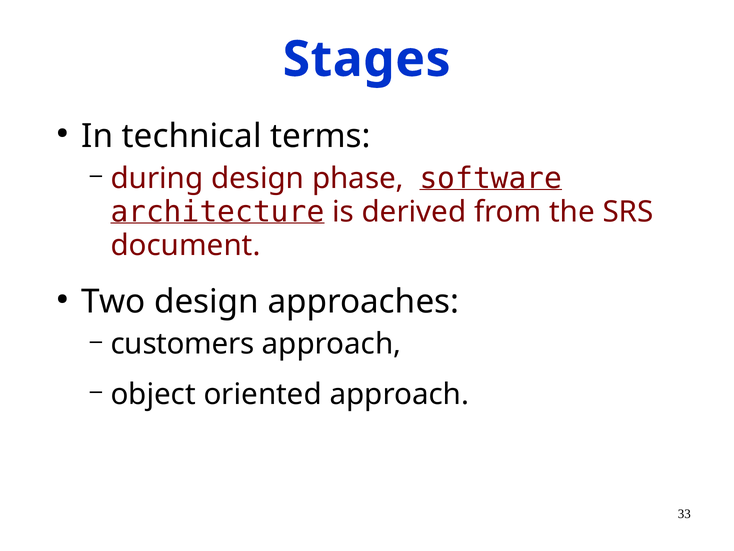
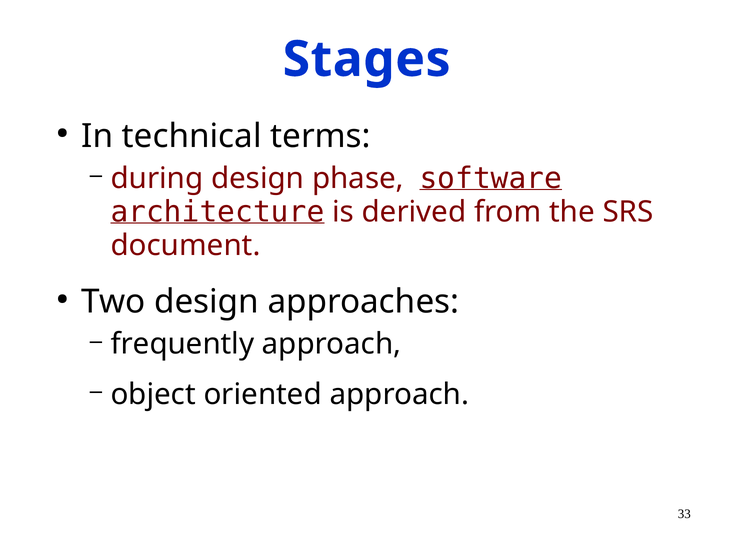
customers: customers -> frequently
